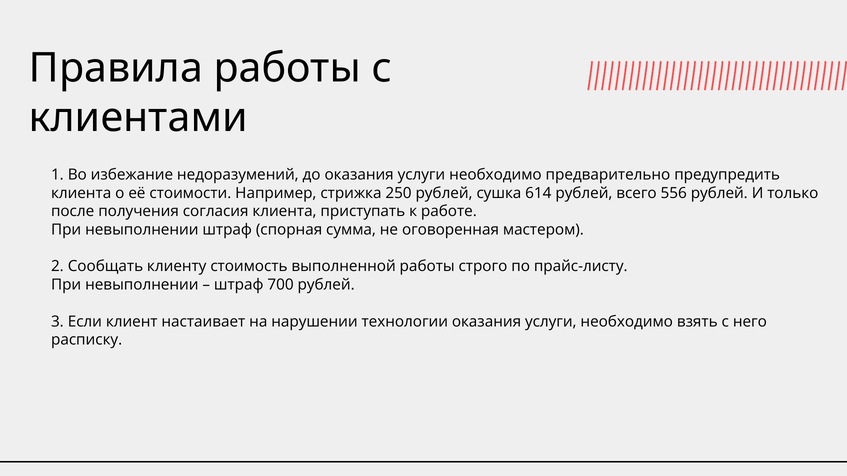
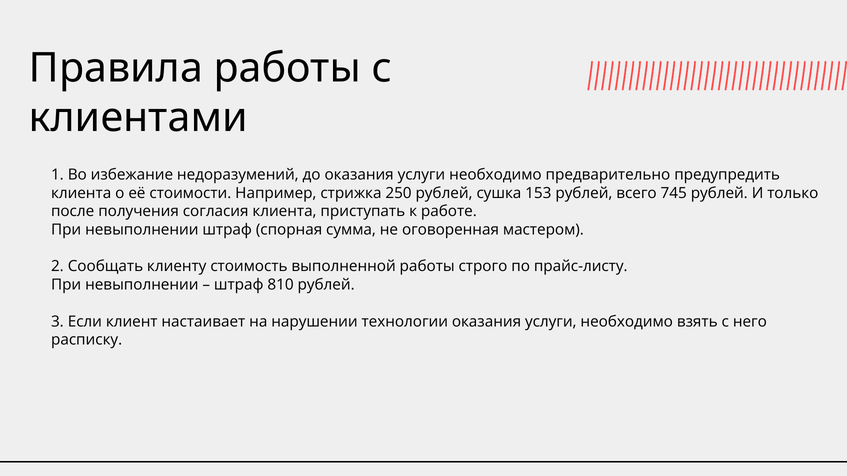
614: 614 -> 153
556: 556 -> 745
700: 700 -> 810
